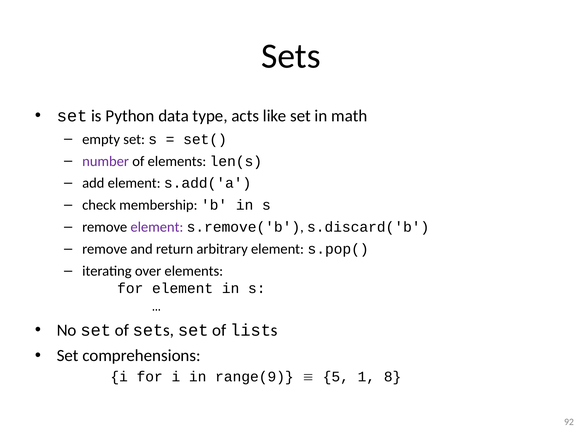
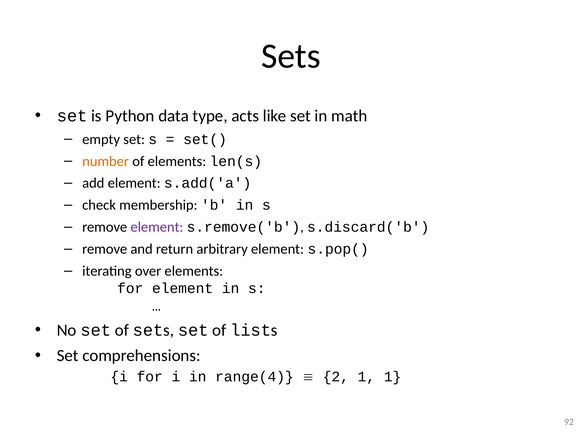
number colour: purple -> orange
range(9: range(9 -> range(4
5: 5 -> 2
1 8: 8 -> 1
